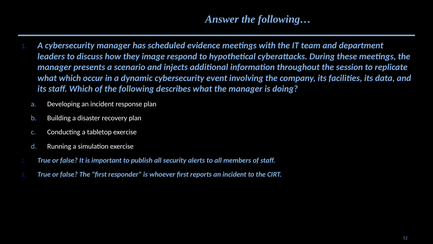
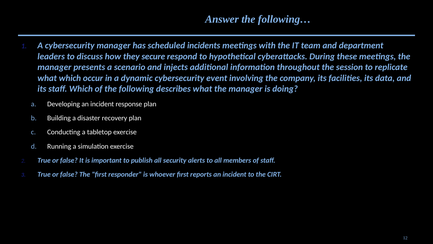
evidence: evidence -> incidents
image: image -> secure
